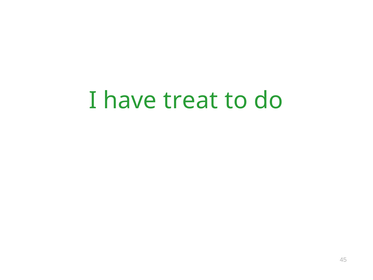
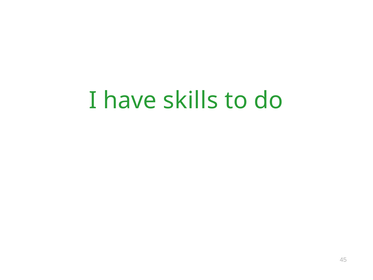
treat: treat -> skills
